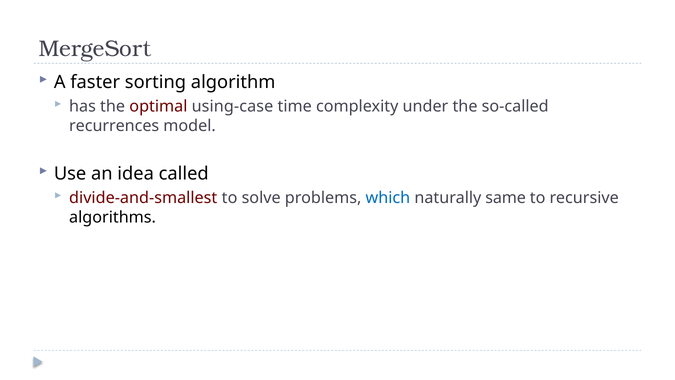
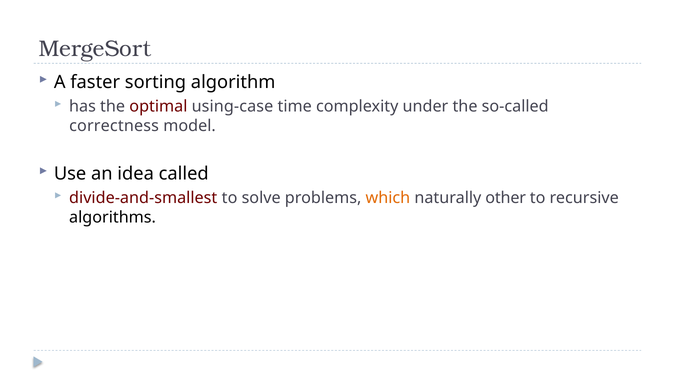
recurrences: recurrences -> correctness
which colour: blue -> orange
same: same -> other
